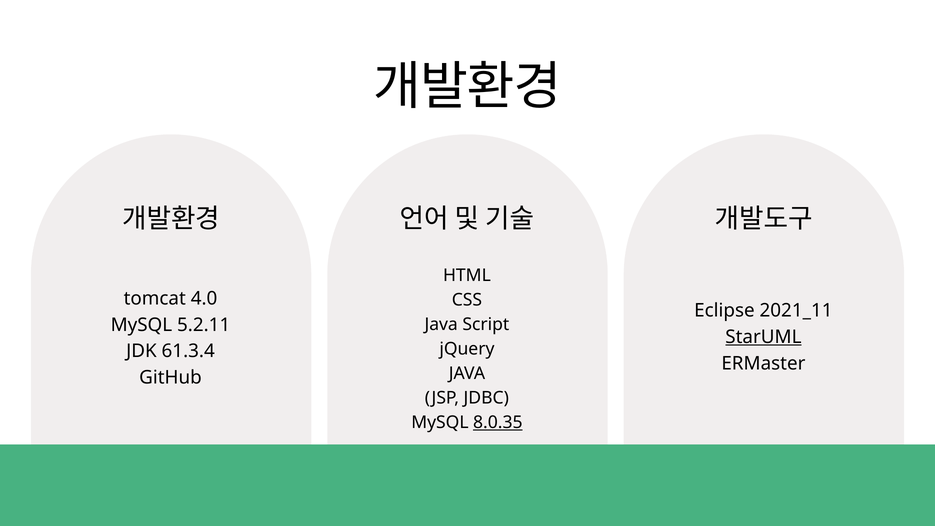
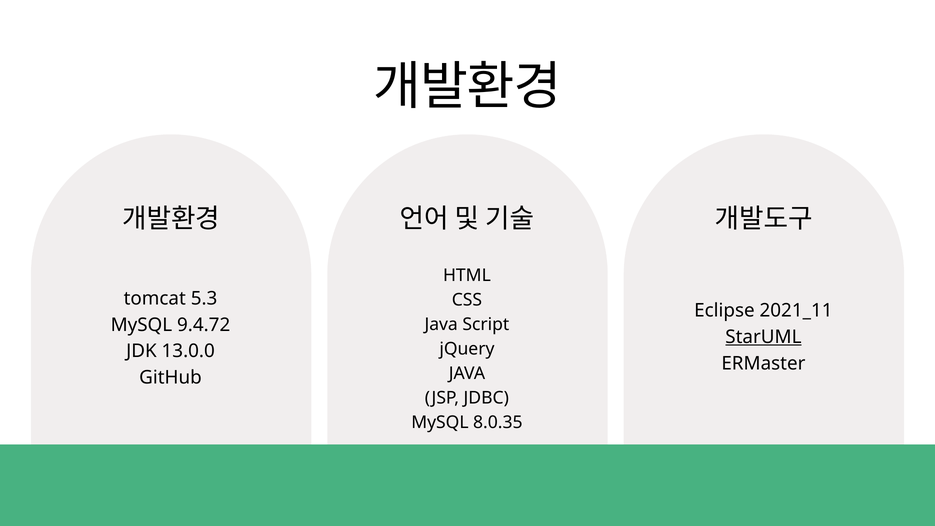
4.0: 4.0 -> 5.3
5.2.11: 5.2.11 -> 9.4.72
61.3.4: 61.3.4 -> 13.0.0
8.0.35 underline: present -> none
